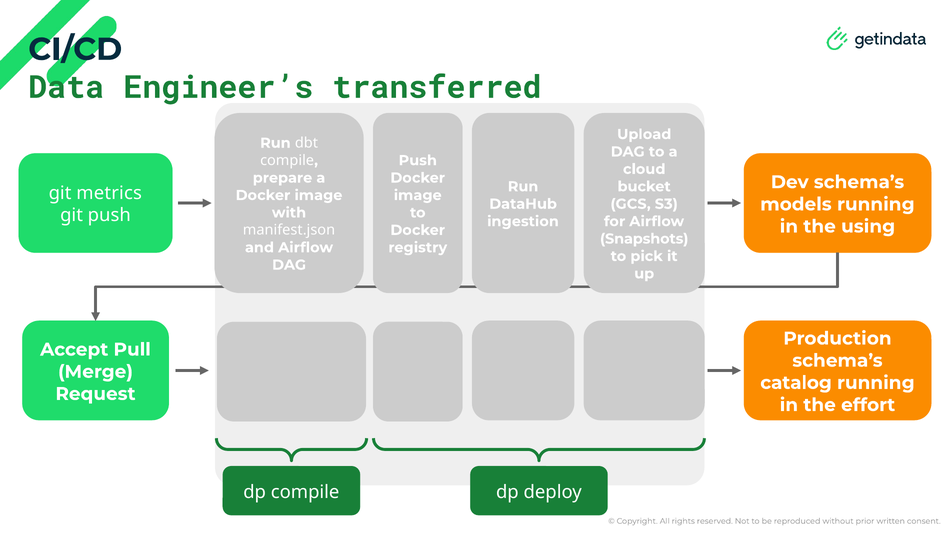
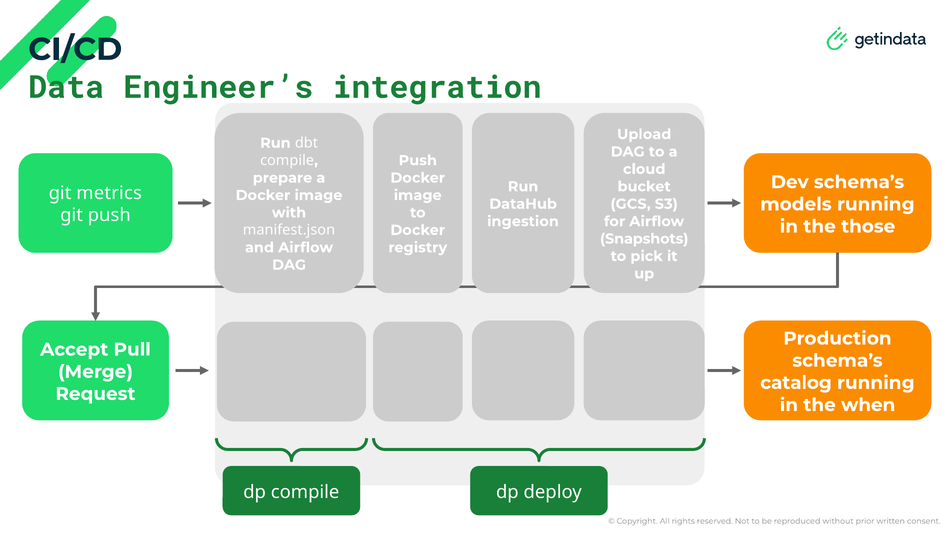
transferred: transferred -> integration
using: using -> those
effort: effort -> when
